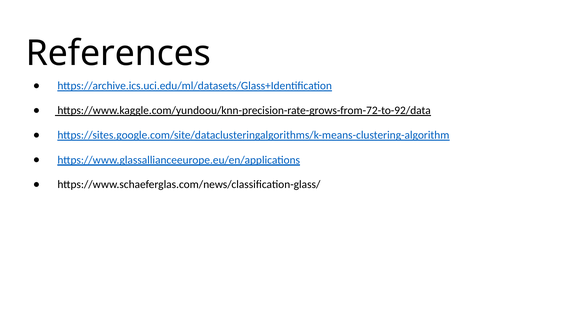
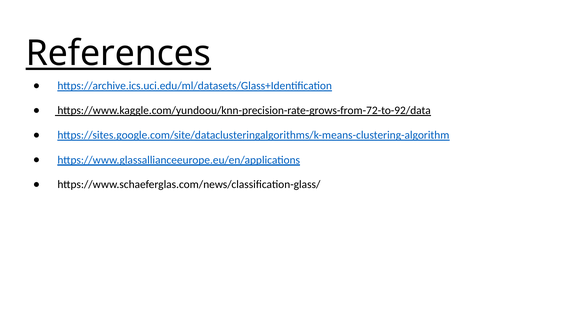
References underline: none -> present
